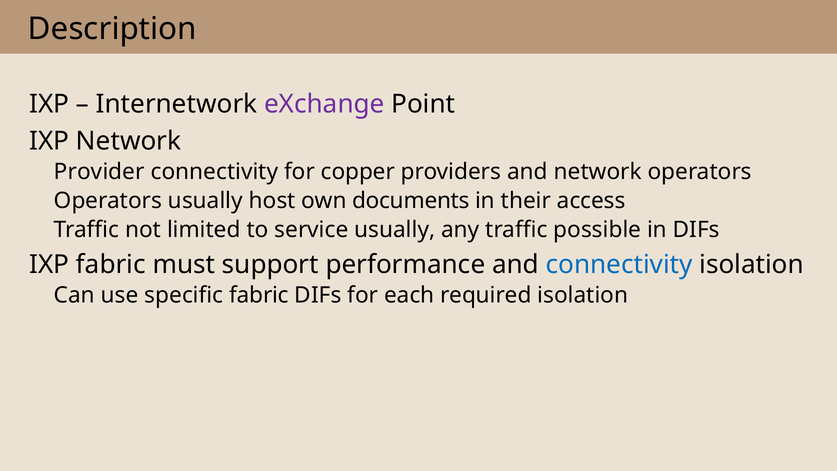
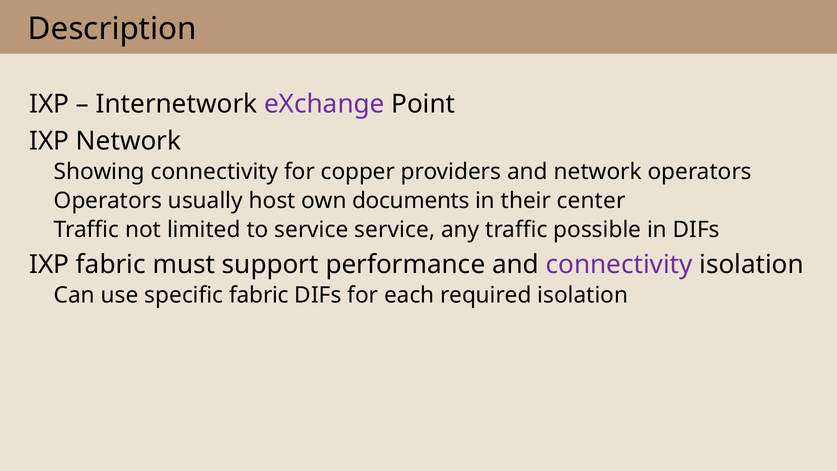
Provider: Provider -> Showing
access: access -> center
service usually: usually -> service
connectivity at (619, 265) colour: blue -> purple
